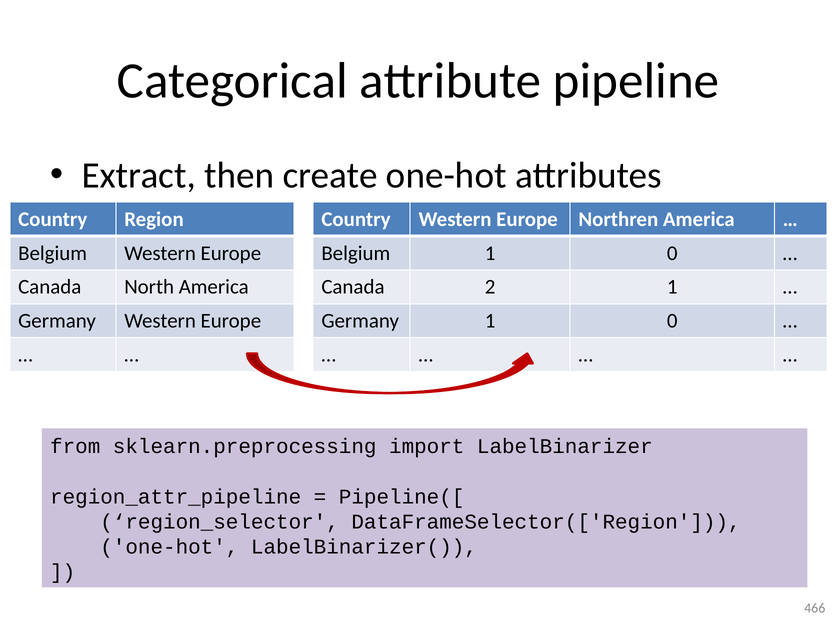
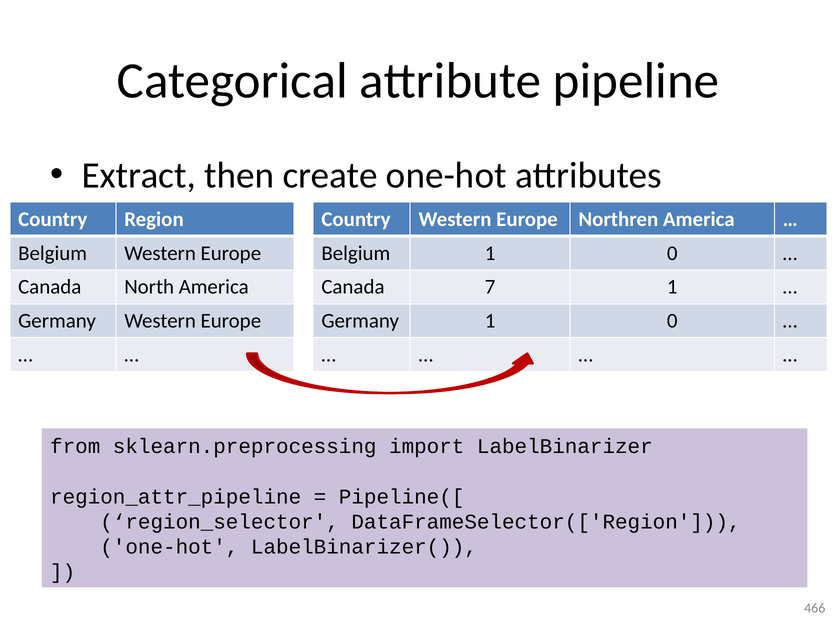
2: 2 -> 7
